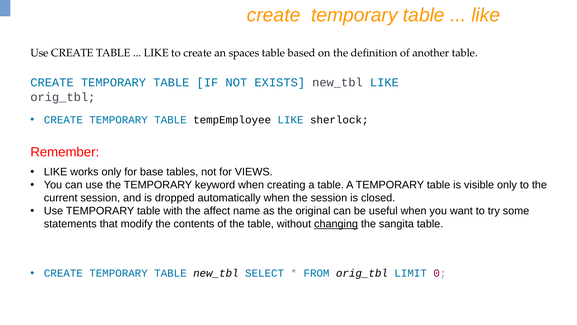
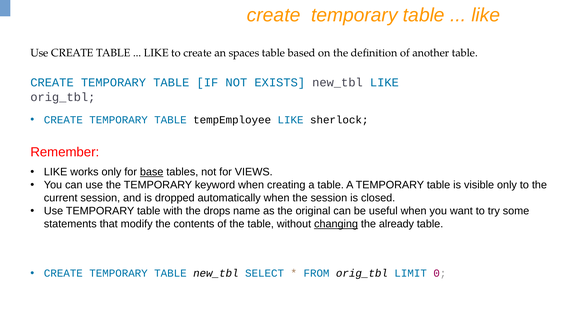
base underline: none -> present
affect: affect -> drops
sangita: sangita -> already
